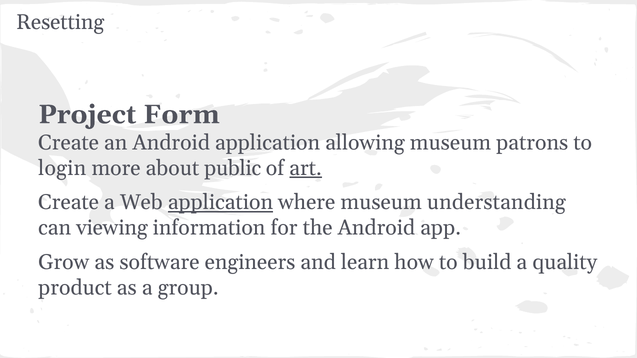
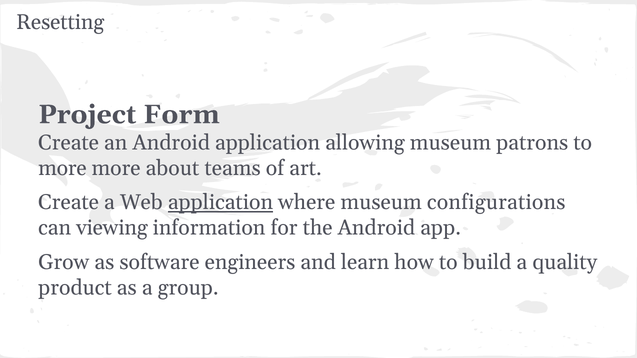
login at (62, 168): login -> more
public: public -> teams
art underline: present -> none
understanding: understanding -> configurations
